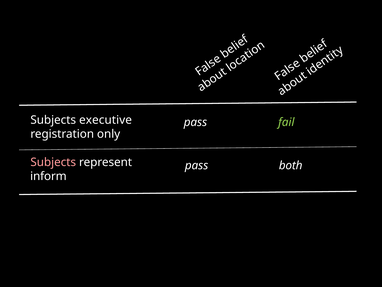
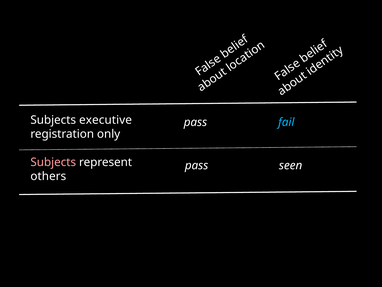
fail colour: light green -> light blue
both: both -> seen
inform: inform -> others
